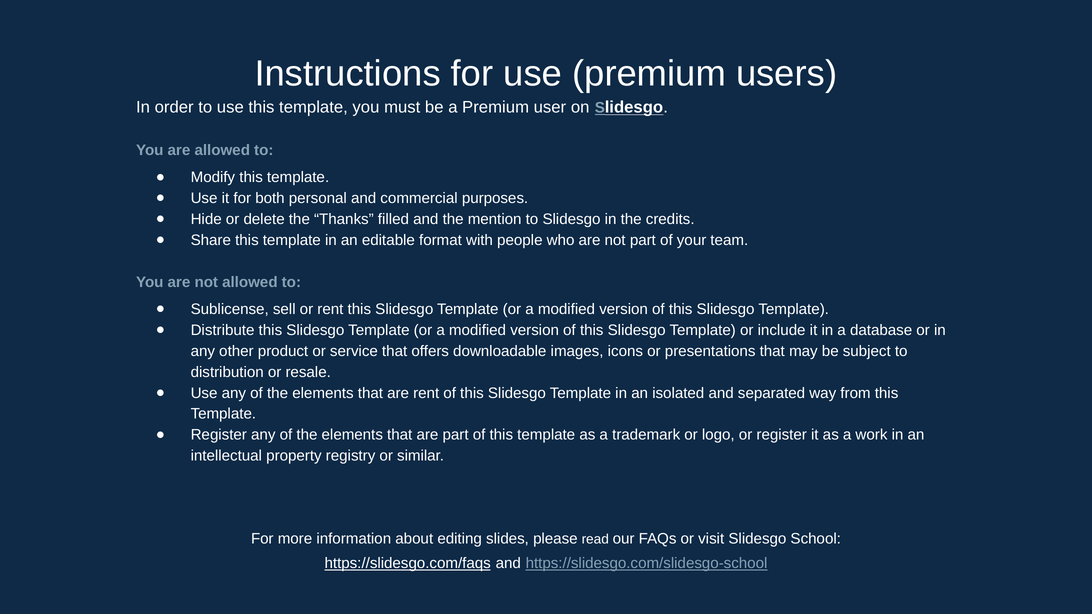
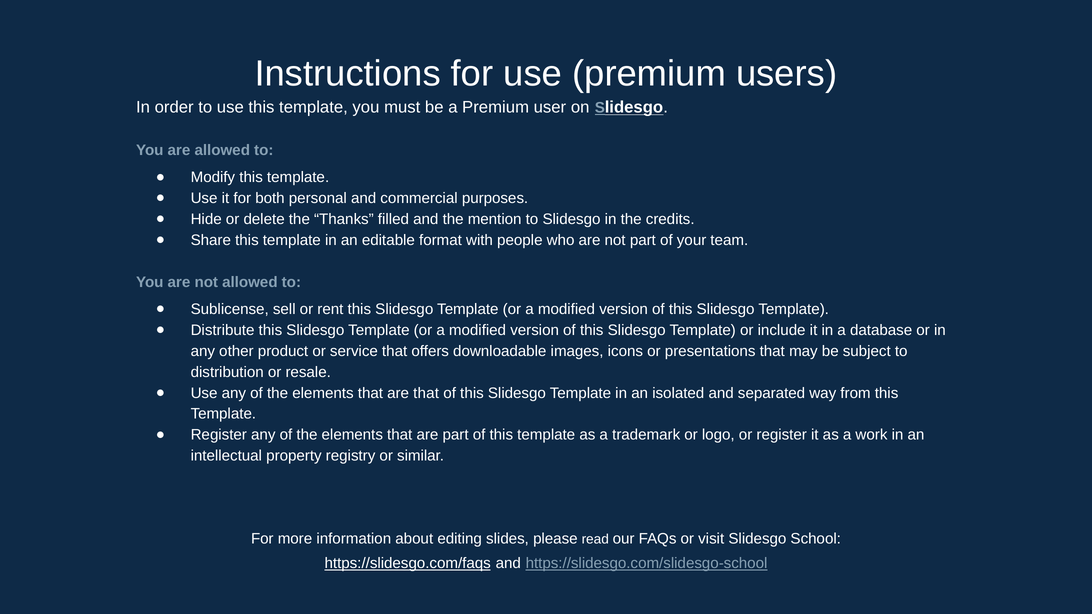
are rent: rent -> that
